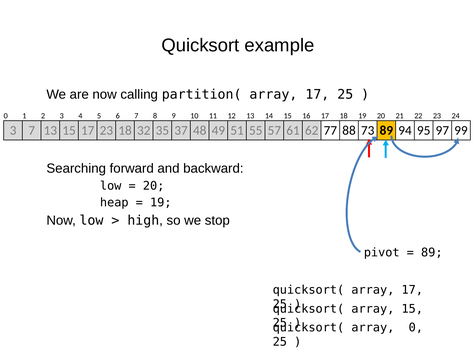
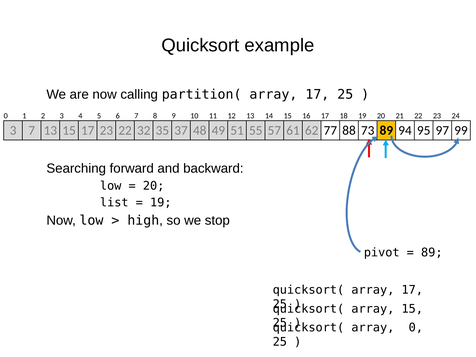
23 18: 18 -> 22
heap: heap -> list
